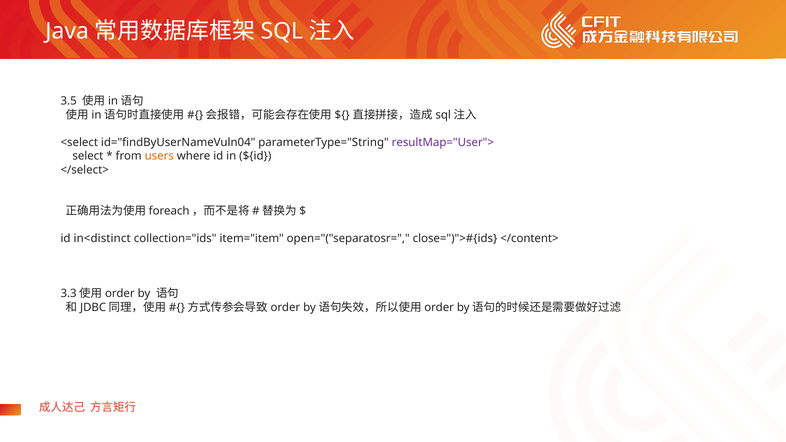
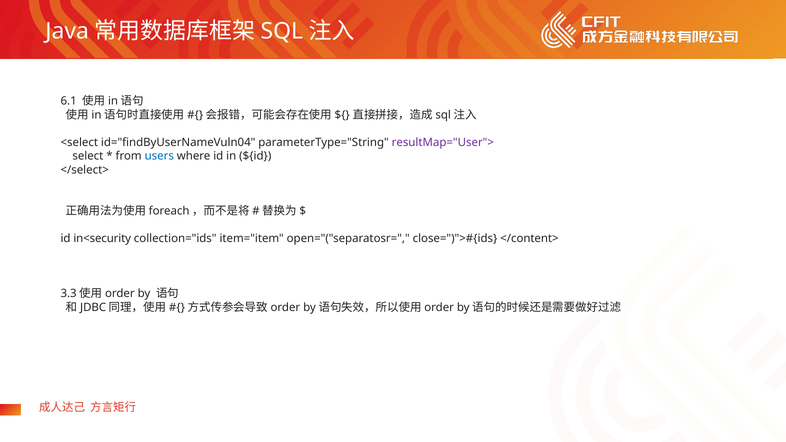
3.5: 3.5 -> 6.1
users colour: orange -> blue
in<distinct: in<distinct -> in<security
